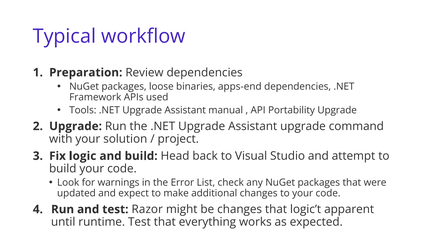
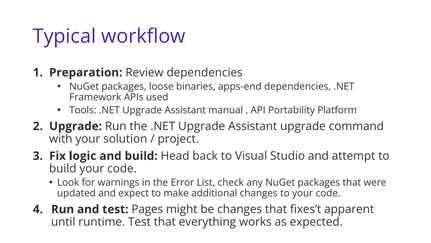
Portability Upgrade: Upgrade -> Platform
Razor: Razor -> Pages
logic’t: logic’t -> fixes’t
